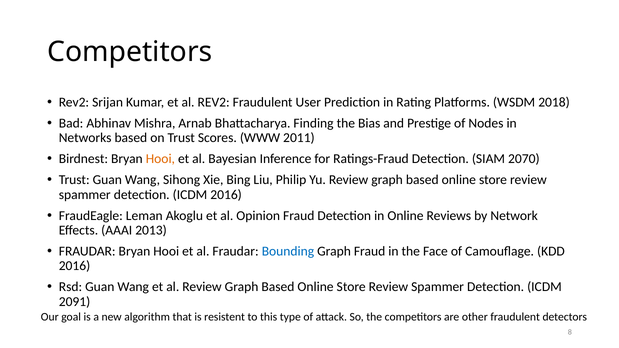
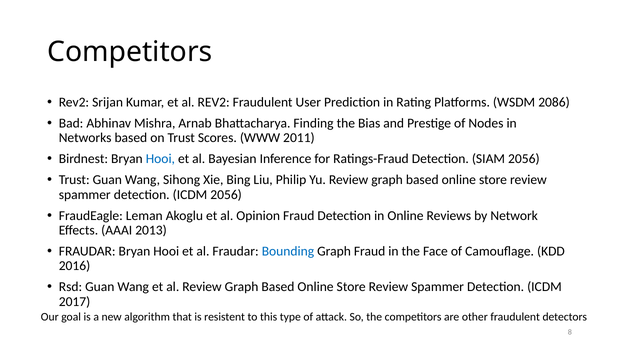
2018: 2018 -> 2086
Hooi at (160, 159) colour: orange -> blue
SIAM 2070: 2070 -> 2056
ICDM 2016: 2016 -> 2056
2091: 2091 -> 2017
